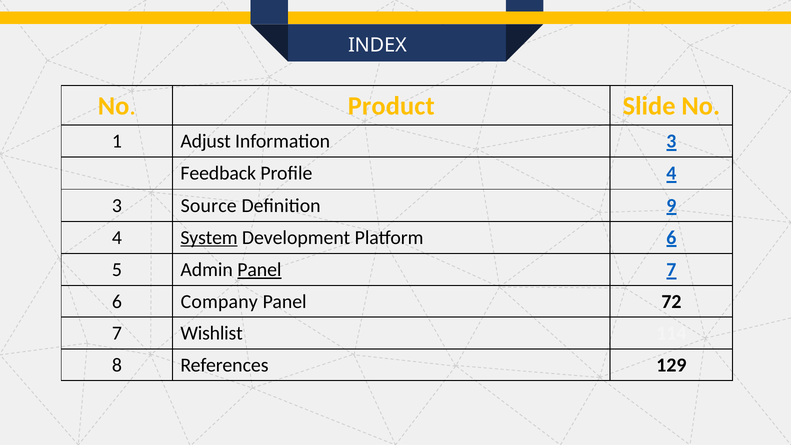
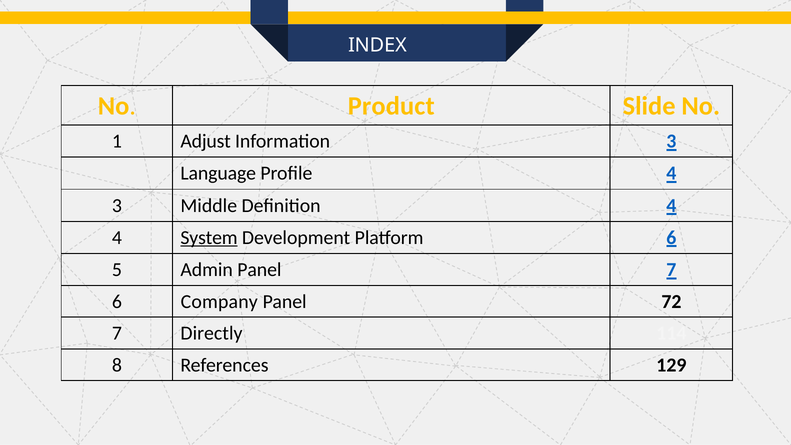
Feedback: Feedback -> Language
Source: Source -> Middle
Definition 9: 9 -> 4
Panel at (259, 270) underline: present -> none
Wishlist: Wishlist -> Directly
